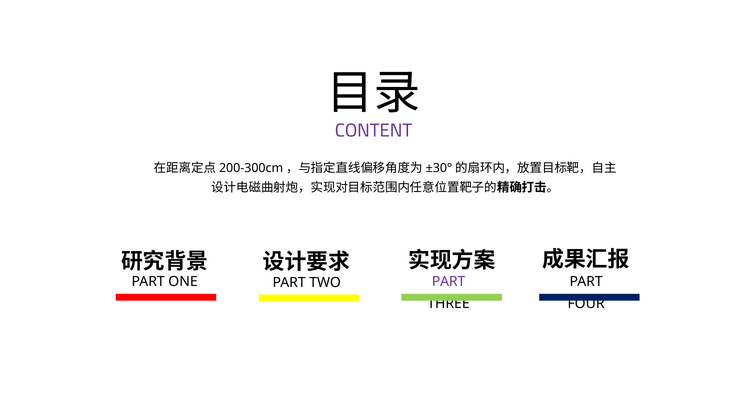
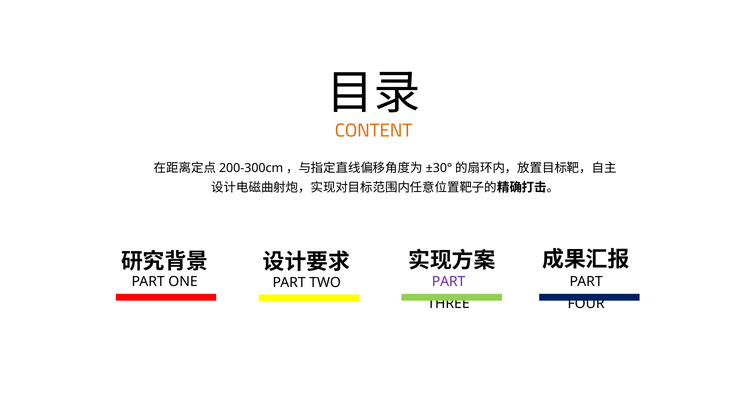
CONTENT colour: purple -> orange
